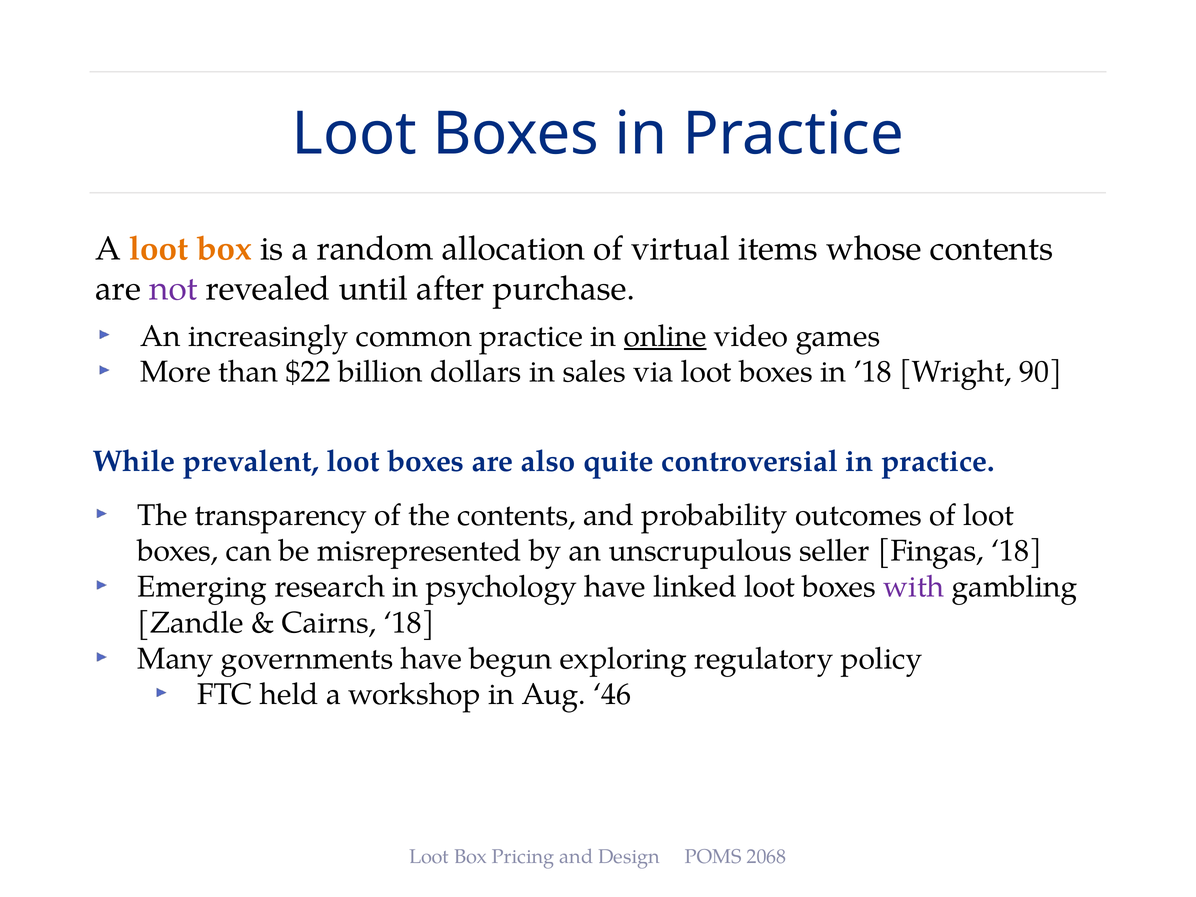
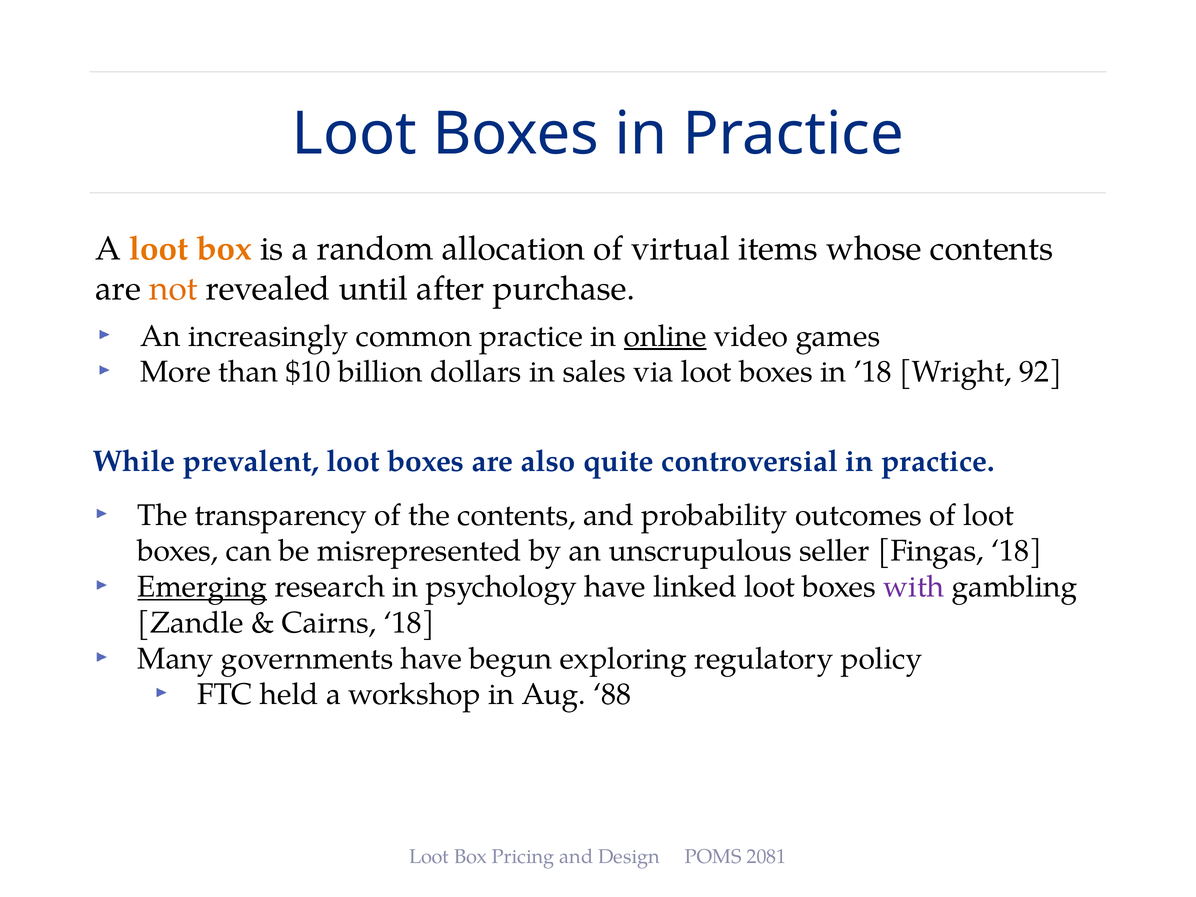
not colour: purple -> orange
$22: $22 -> $10
90: 90 -> 92
Emerging underline: none -> present
46: 46 -> 88
2068: 2068 -> 2081
